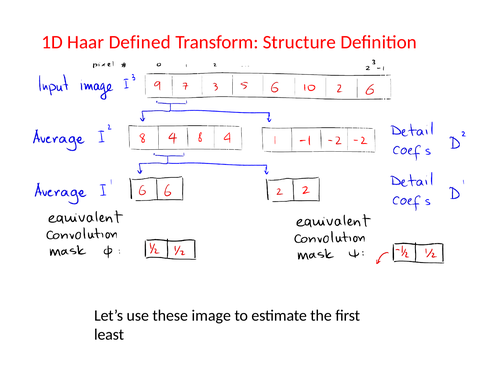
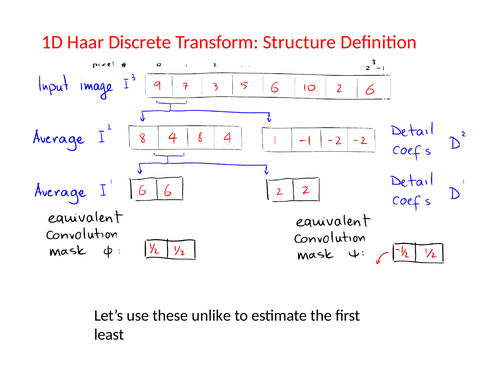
Defined: Defined -> Discrete
image: image -> unlike
